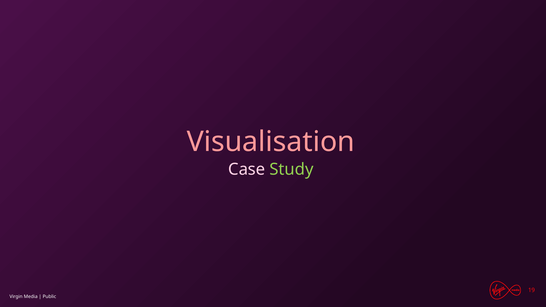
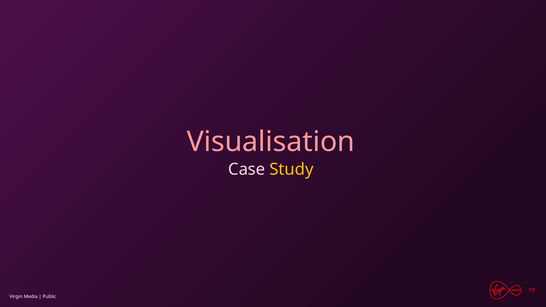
Study colour: light green -> yellow
